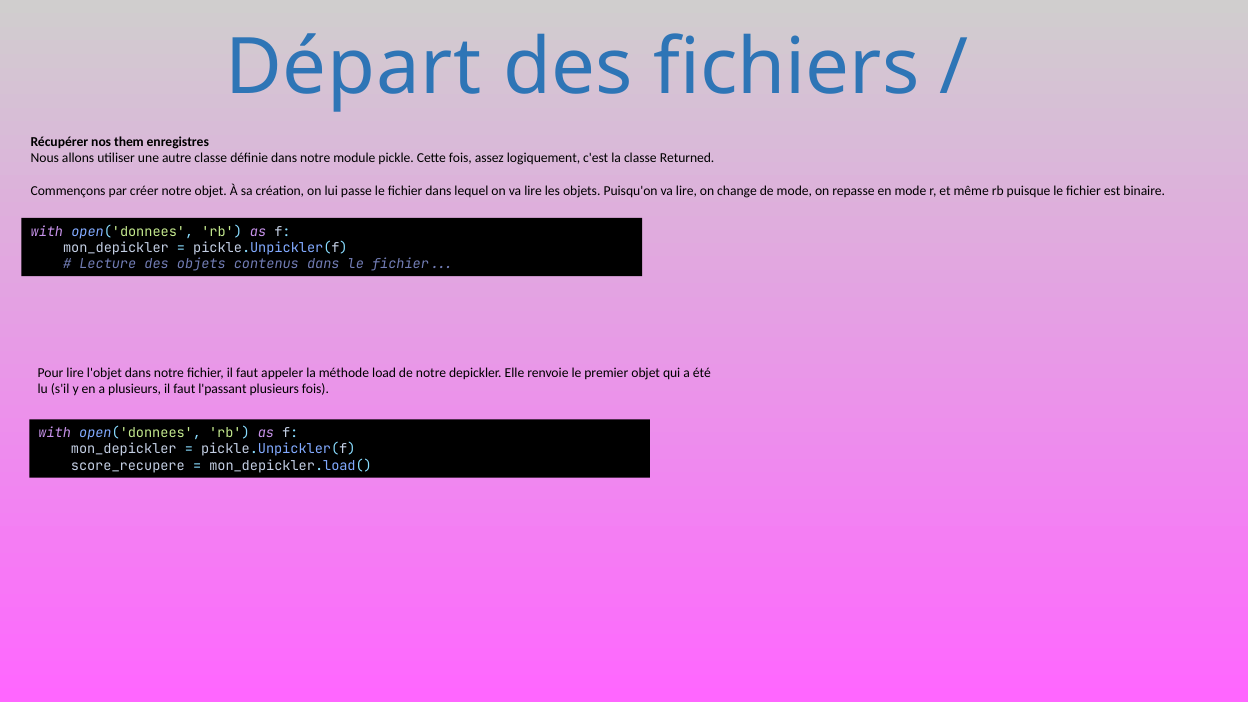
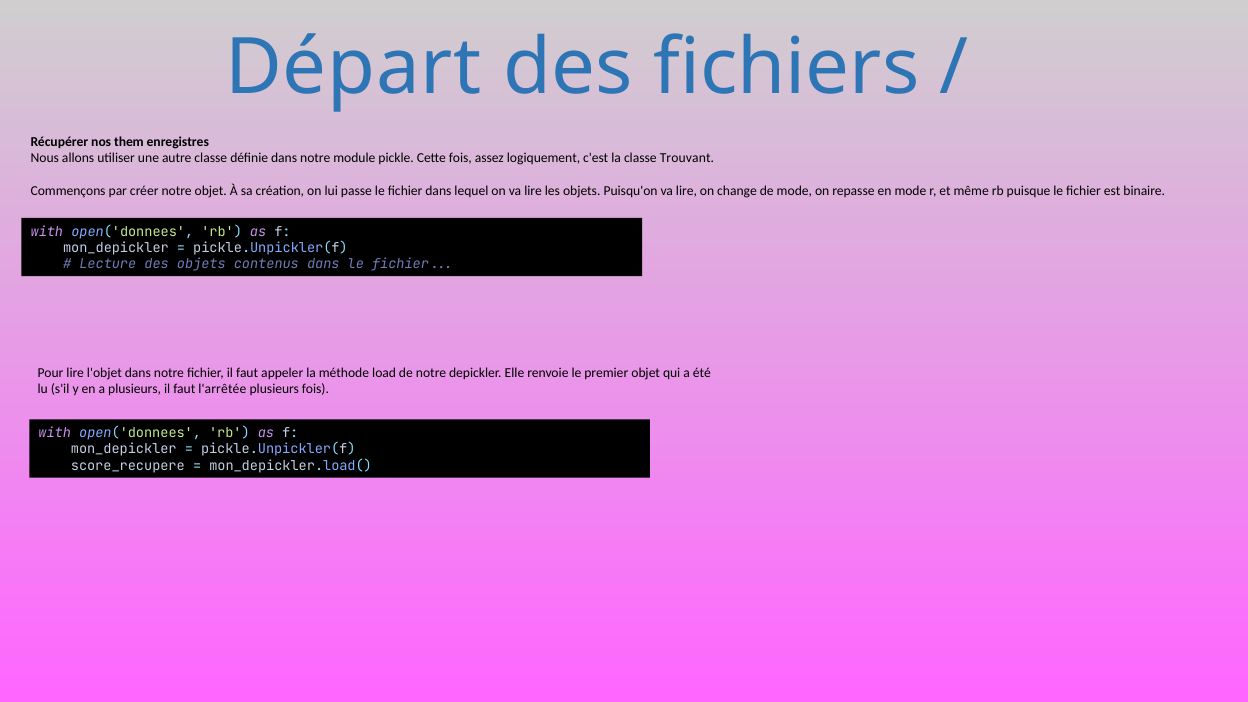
Returned: Returned -> Trouvant
l'passant: l'passant -> l'arrêtée
